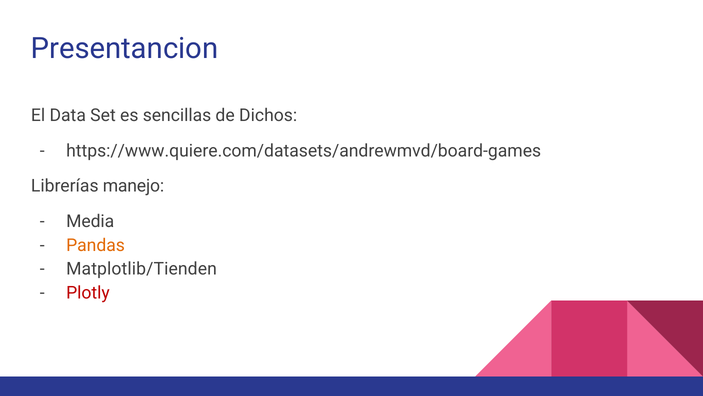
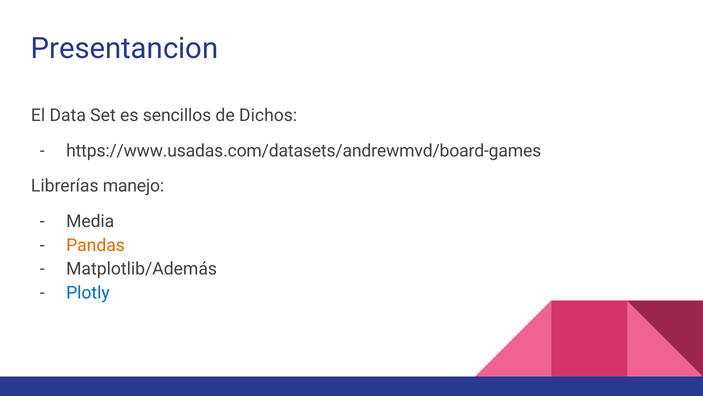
sencillas: sencillas -> sencillos
https://www.quiere.com/datasets/andrewmvd/board-games: https://www.quiere.com/datasets/andrewmvd/board-games -> https://www.usadas.com/datasets/andrewmvd/board-games
Matplotlib/Tienden: Matplotlib/Tienden -> Matplotlib/Además
Plotly colour: red -> blue
